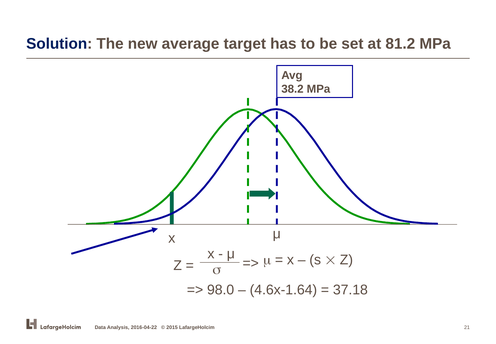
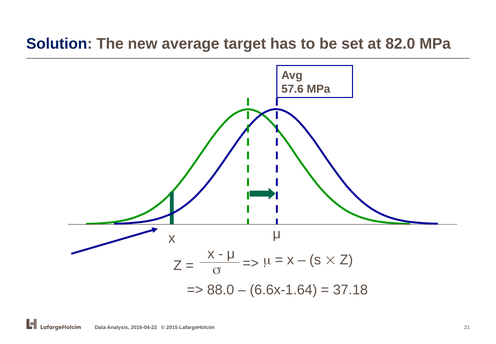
81.2: 81.2 -> 82.0
38.2: 38.2 -> 57.6
98.0: 98.0 -> 88.0
4.6x-1.64: 4.6x-1.64 -> 6.6x-1.64
